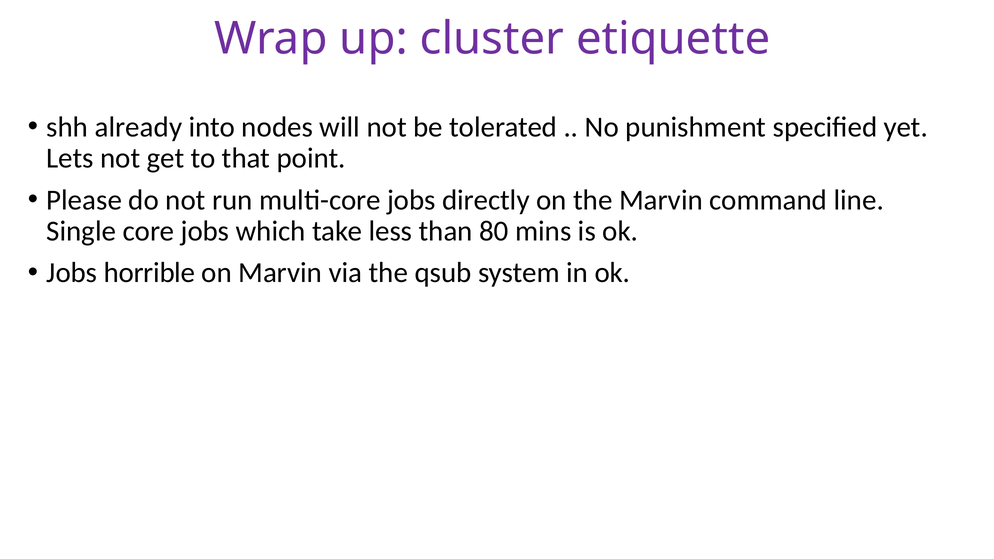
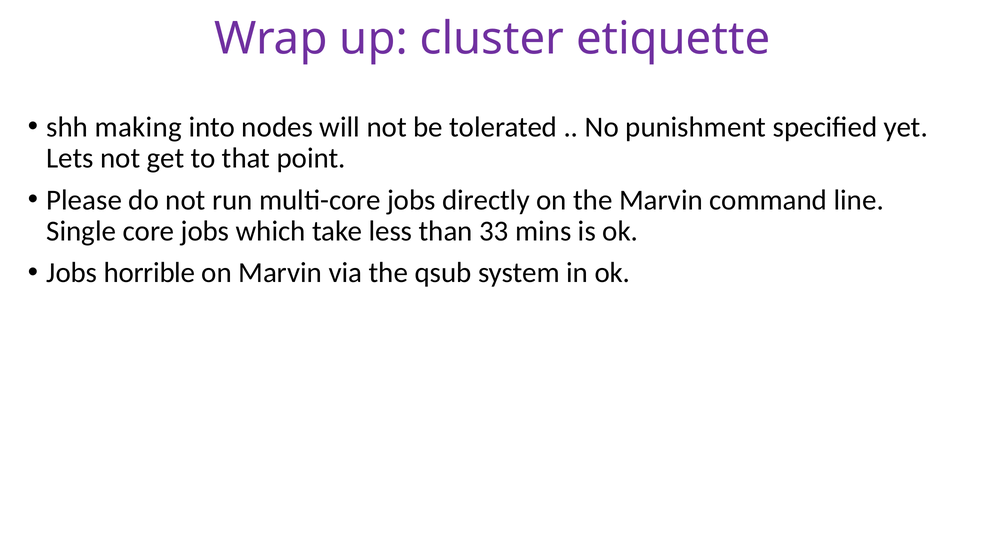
already: already -> making
80: 80 -> 33
